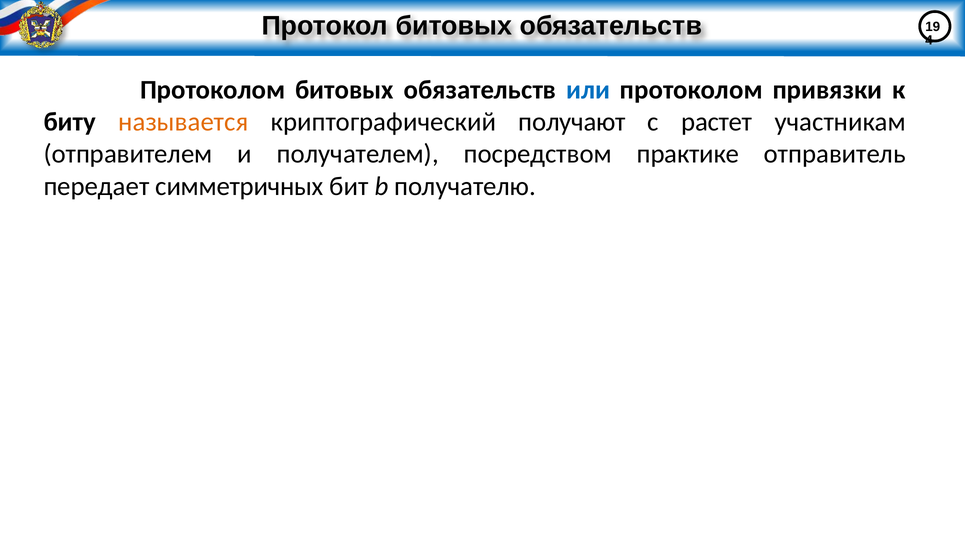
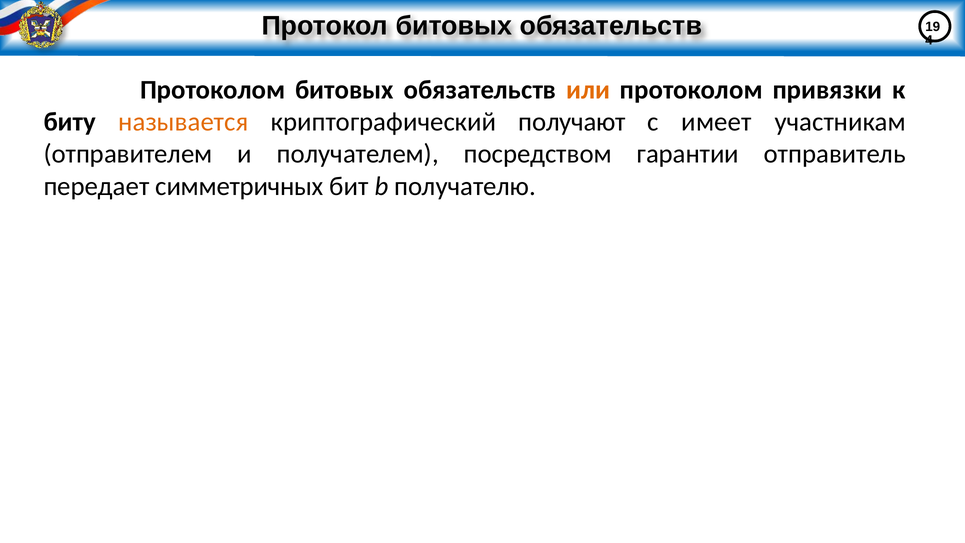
или colour: blue -> orange
растет: растет -> имеет
практике: практике -> гарантии
